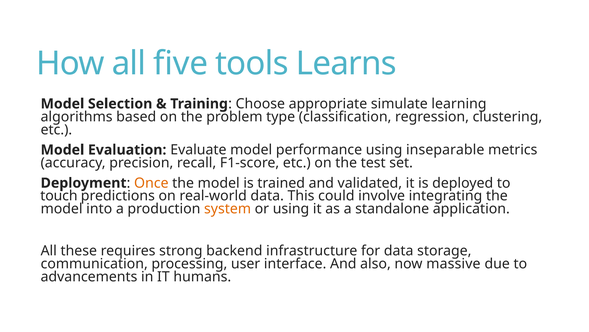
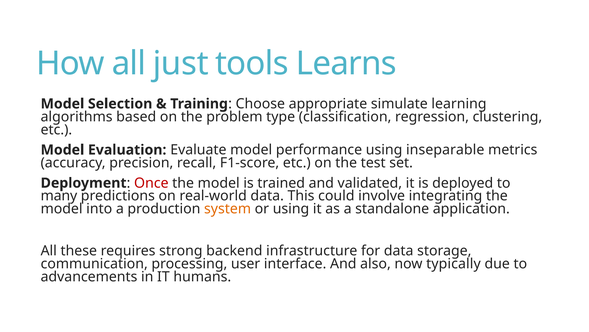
five: five -> just
Once colour: orange -> red
touch: touch -> many
massive: massive -> typically
